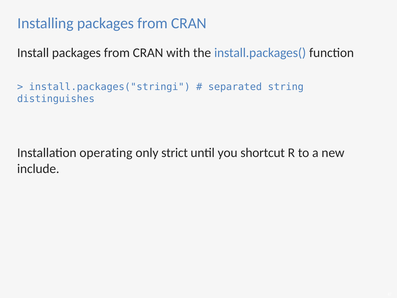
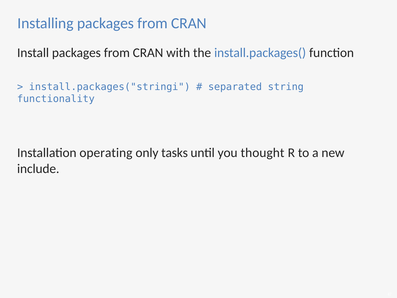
distinguishes: distinguishes -> functionality
strict: strict -> tasks
shortcut: shortcut -> thought
